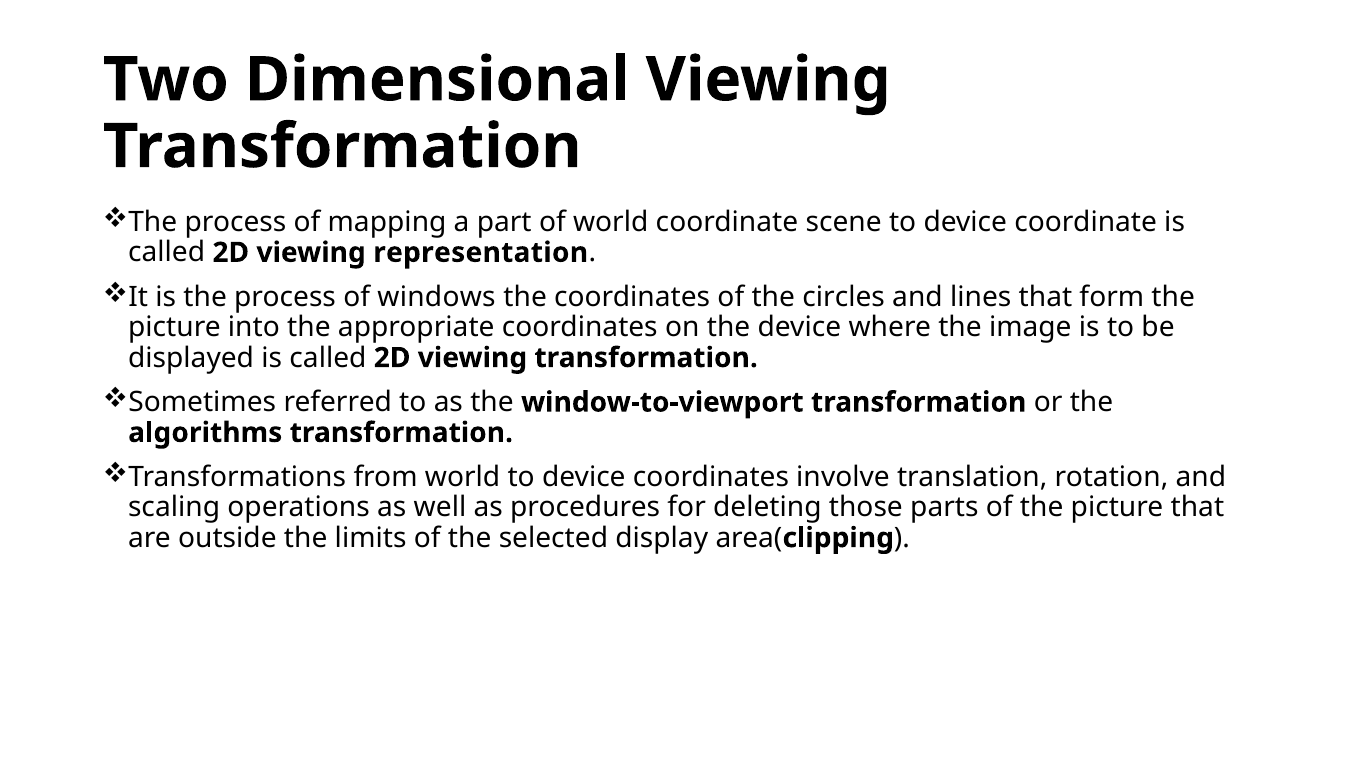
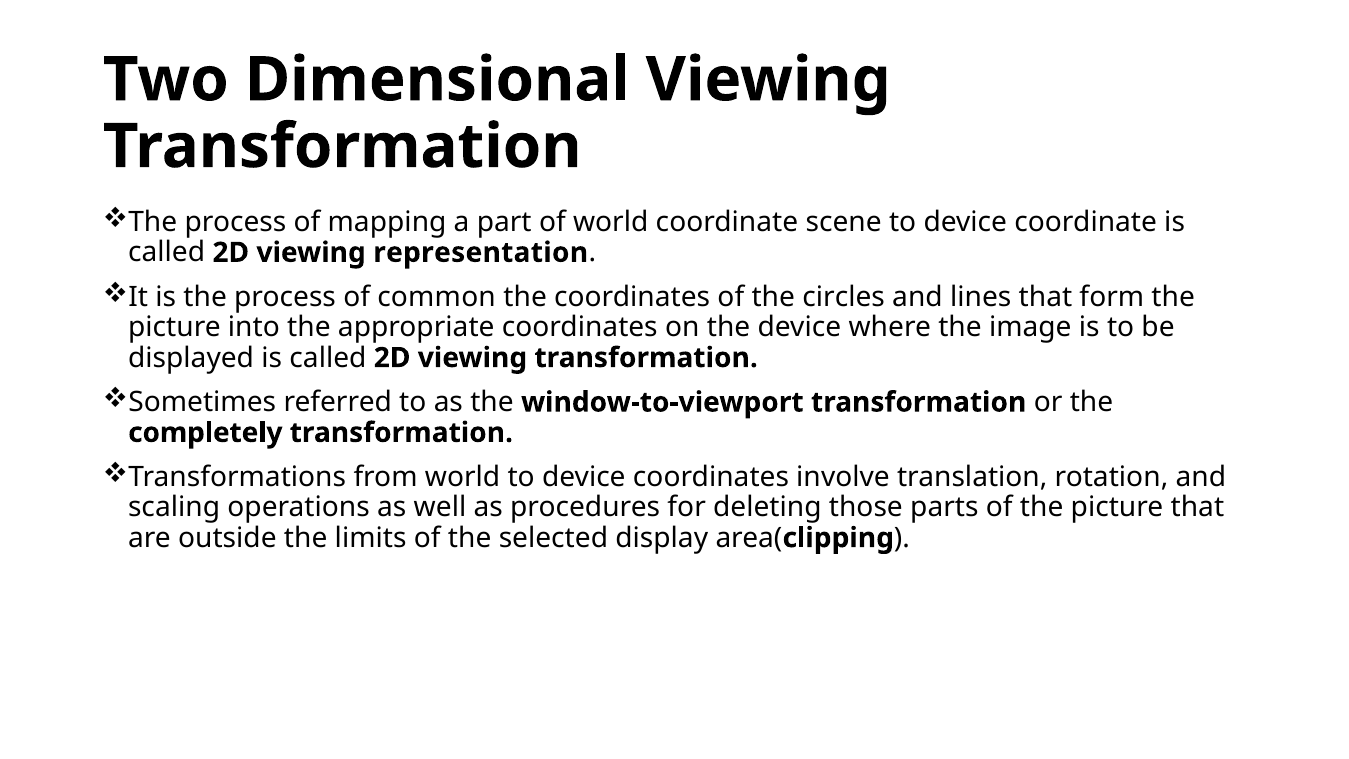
windows: windows -> common
algorithms: algorithms -> completely
